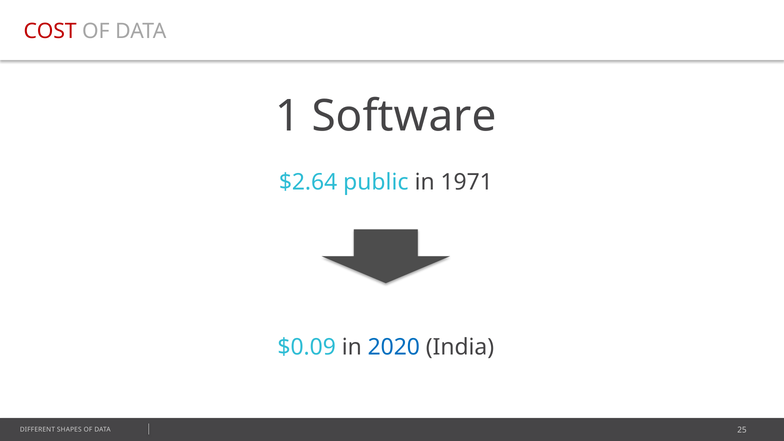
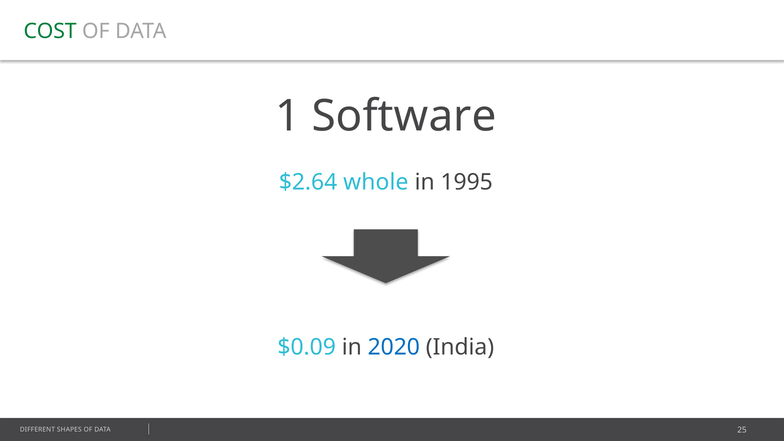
COST colour: red -> green
public: public -> whole
1971: 1971 -> 1995
